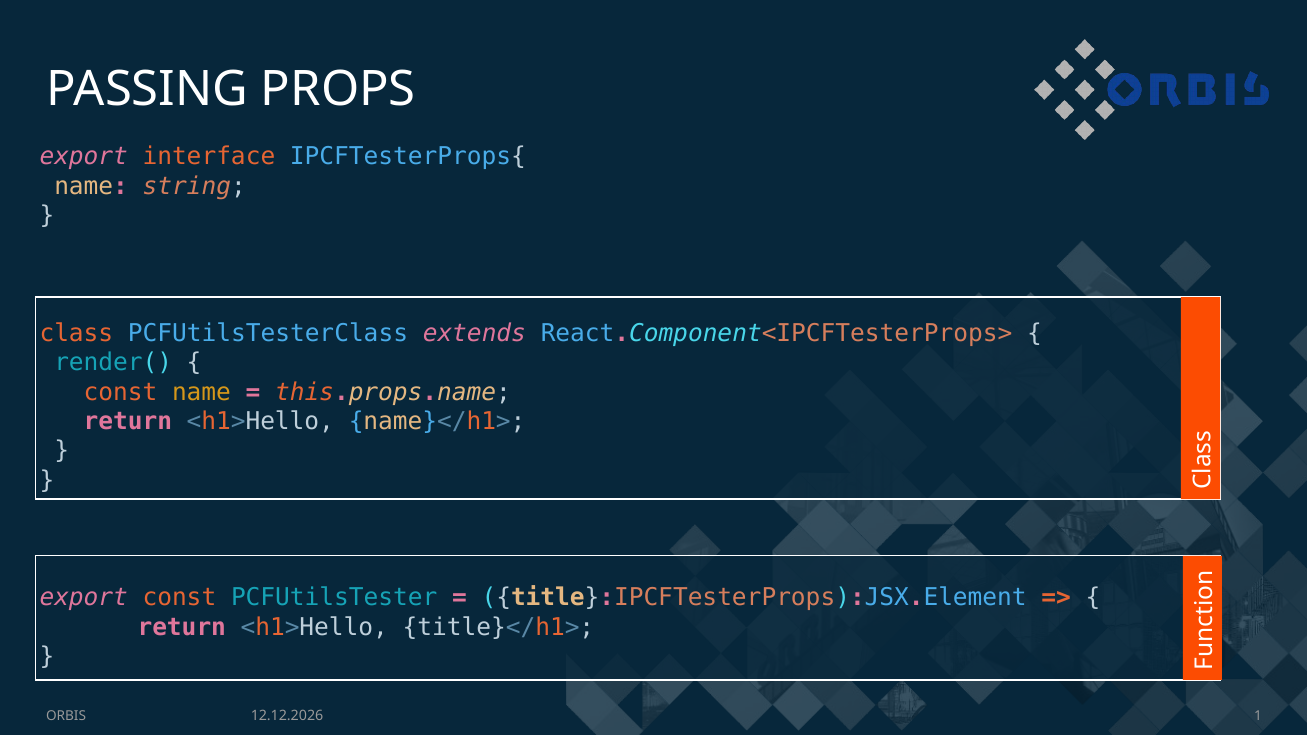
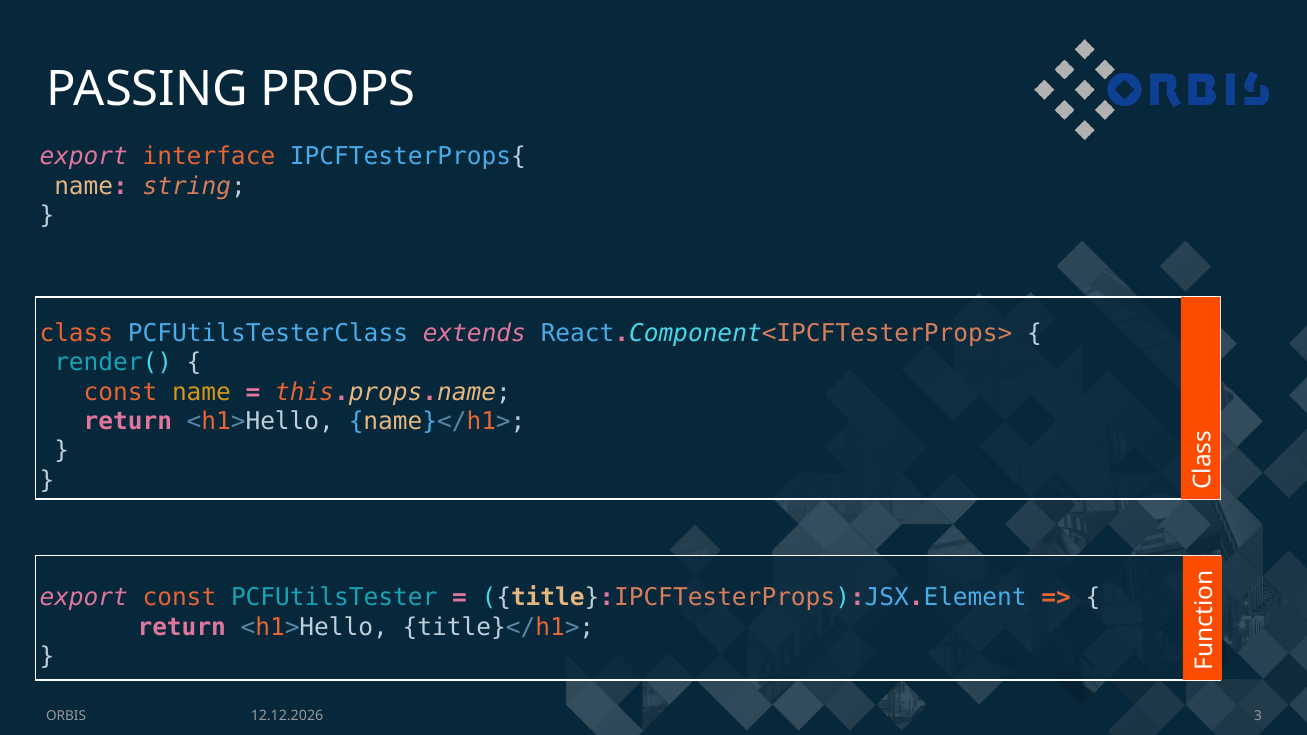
1: 1 -> 3
